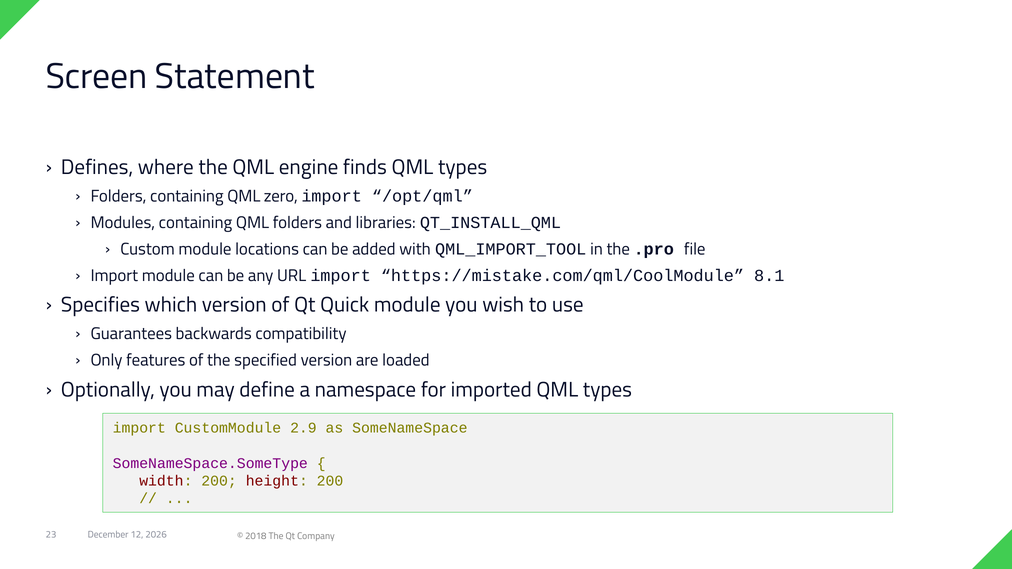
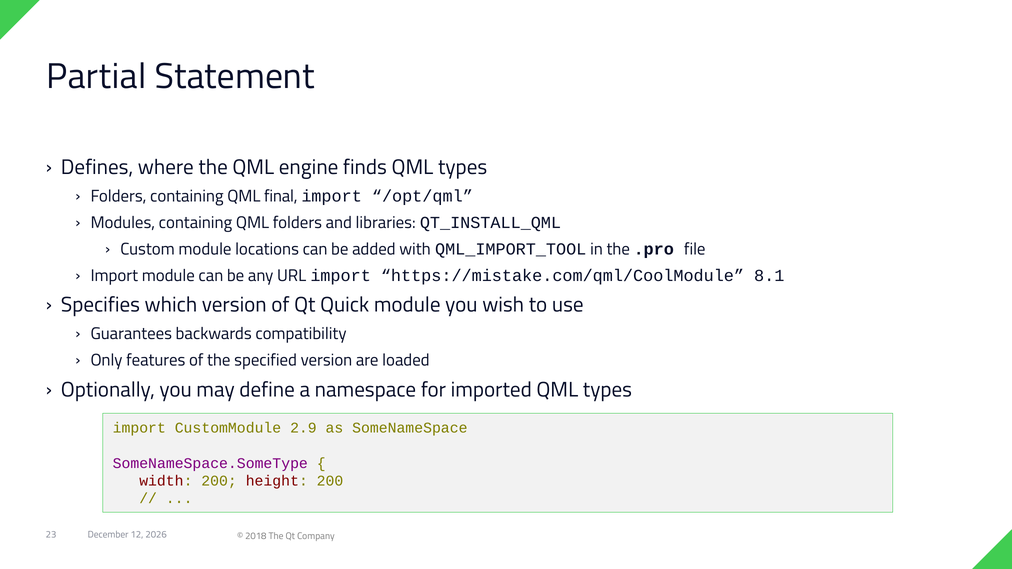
Screen: Screen -> Partial
zero: zero -> final
